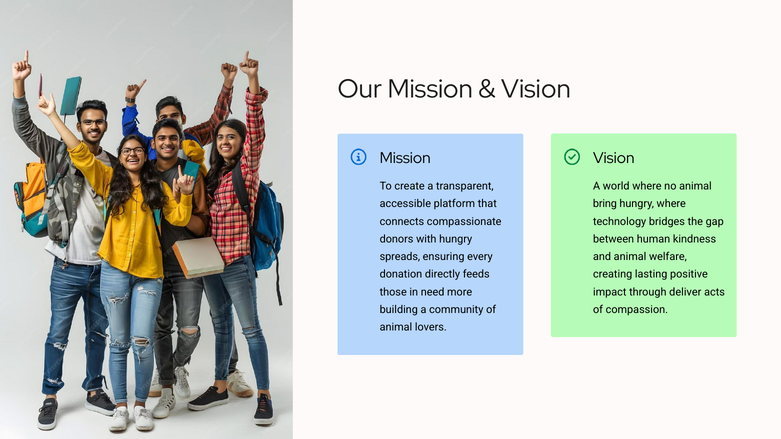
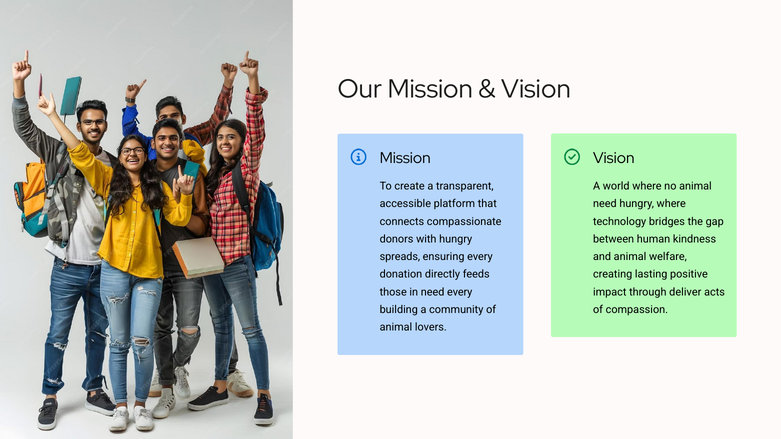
bring at (605, 204): bring -> need
need more: more -> every
